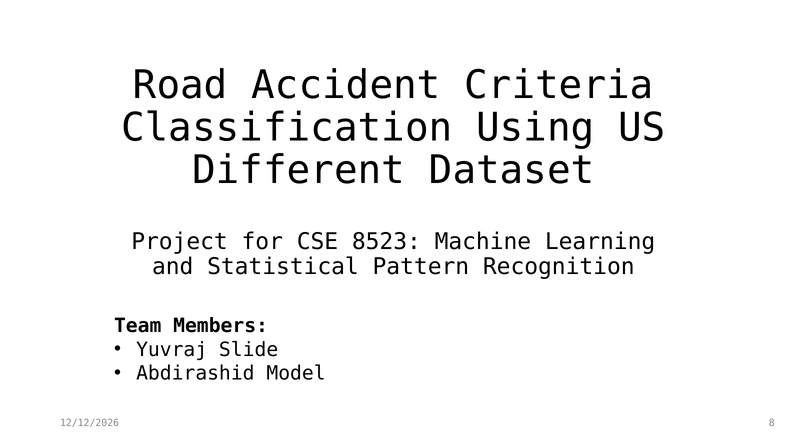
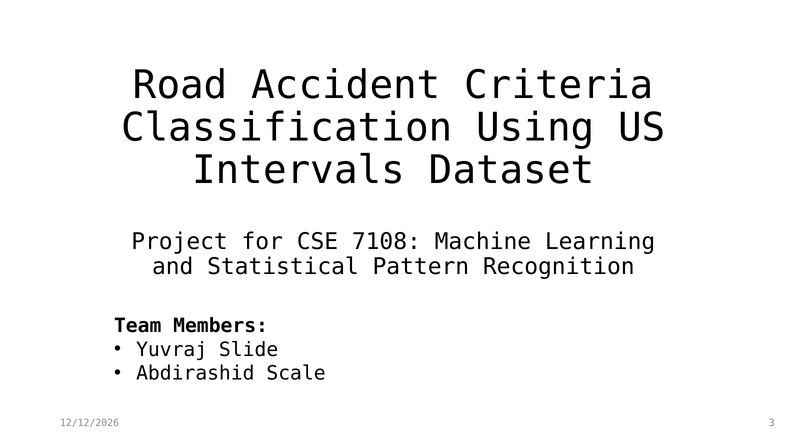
Different: Different -> Intervals
8523: 8523 -> 7108
Model: Model -> Scale
8: 8 -> 3
